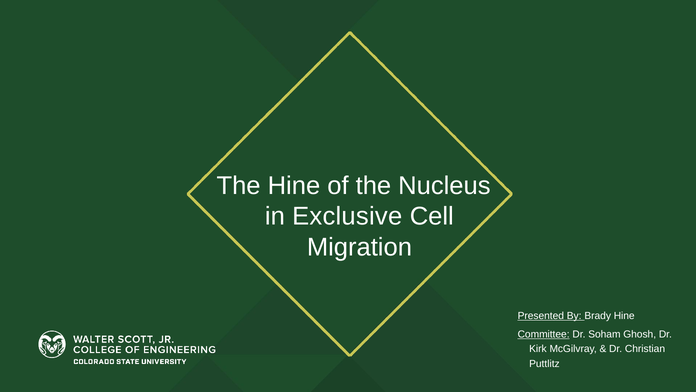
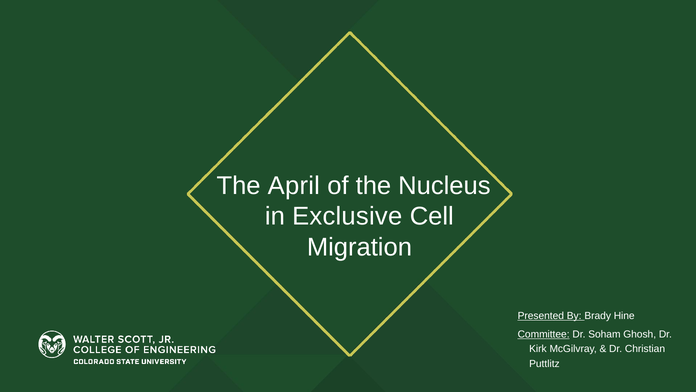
The Hine: Hine -> April
